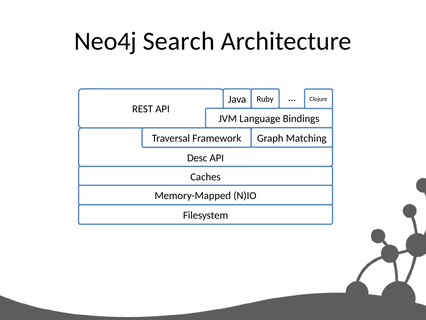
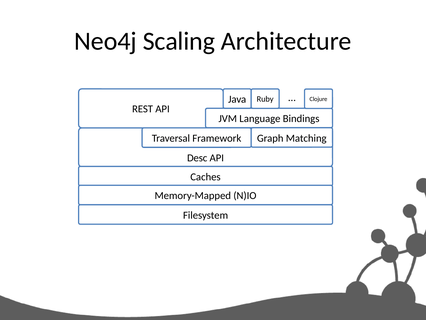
Search: Search -> Scaling
